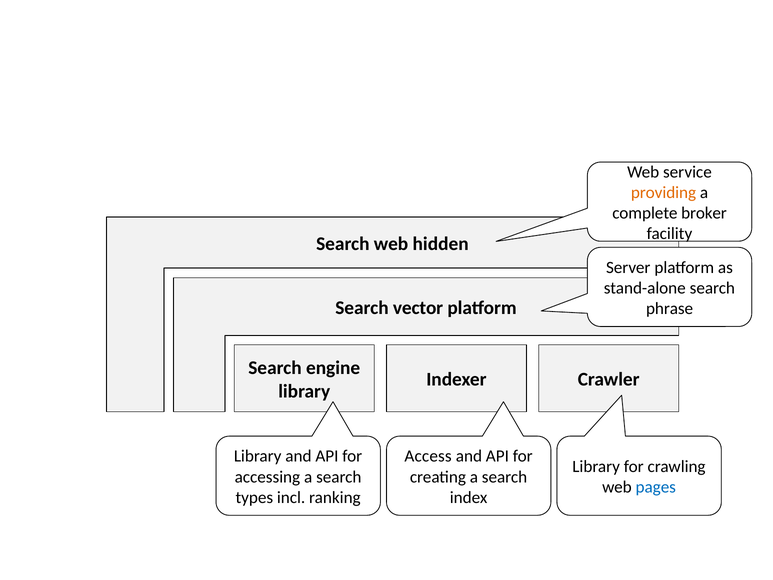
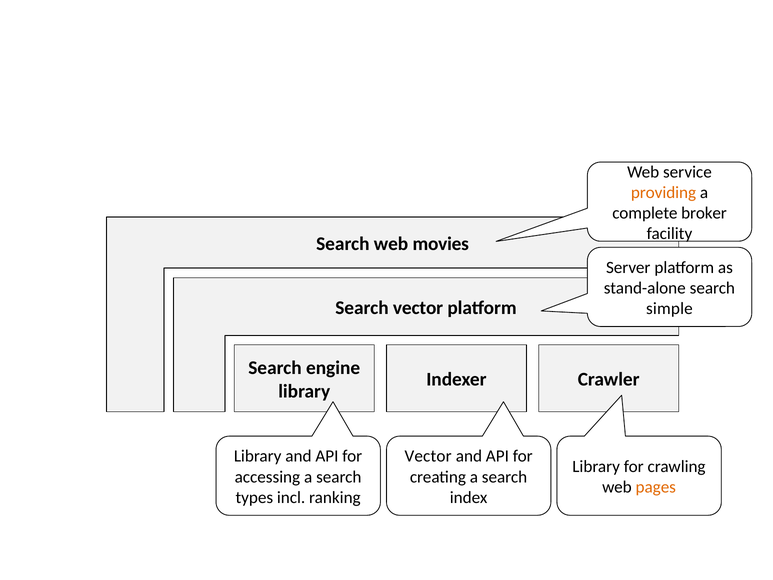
hidden: hidden -> movies
phrase: phrase -> simple
Access at (428, 456): Access -> Vector
pages colour: blue -> orange
